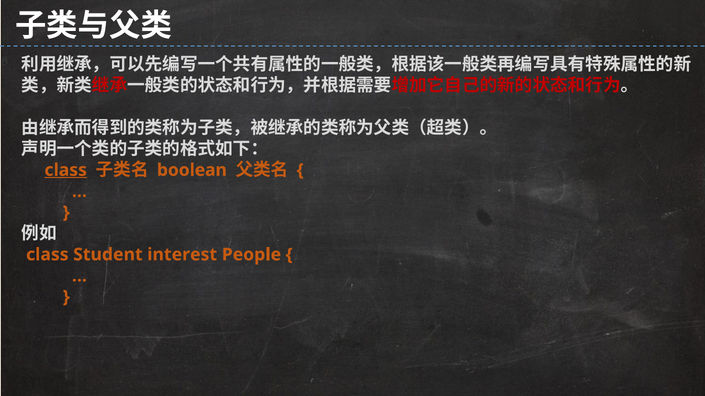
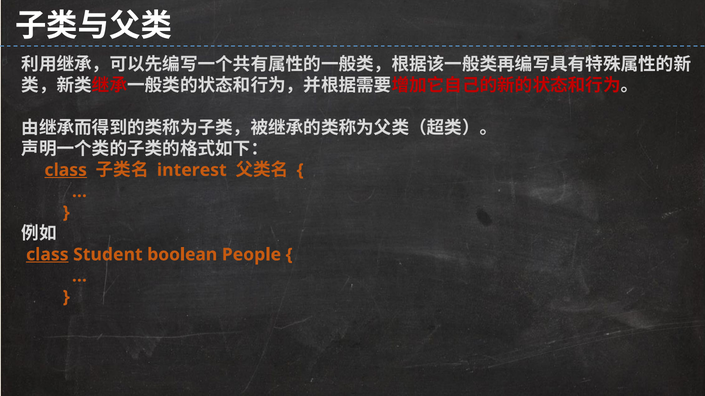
boolean: boolean -> interest
class at (47, 255) underline: none -> present
interest: interest -> boolean
